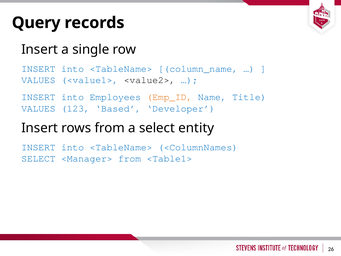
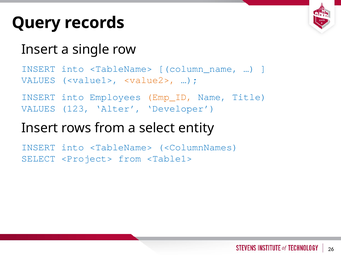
<value2> colour: black -> orange
Based: Based -> Alter
<Manager>: <Manager> -> <Project>
